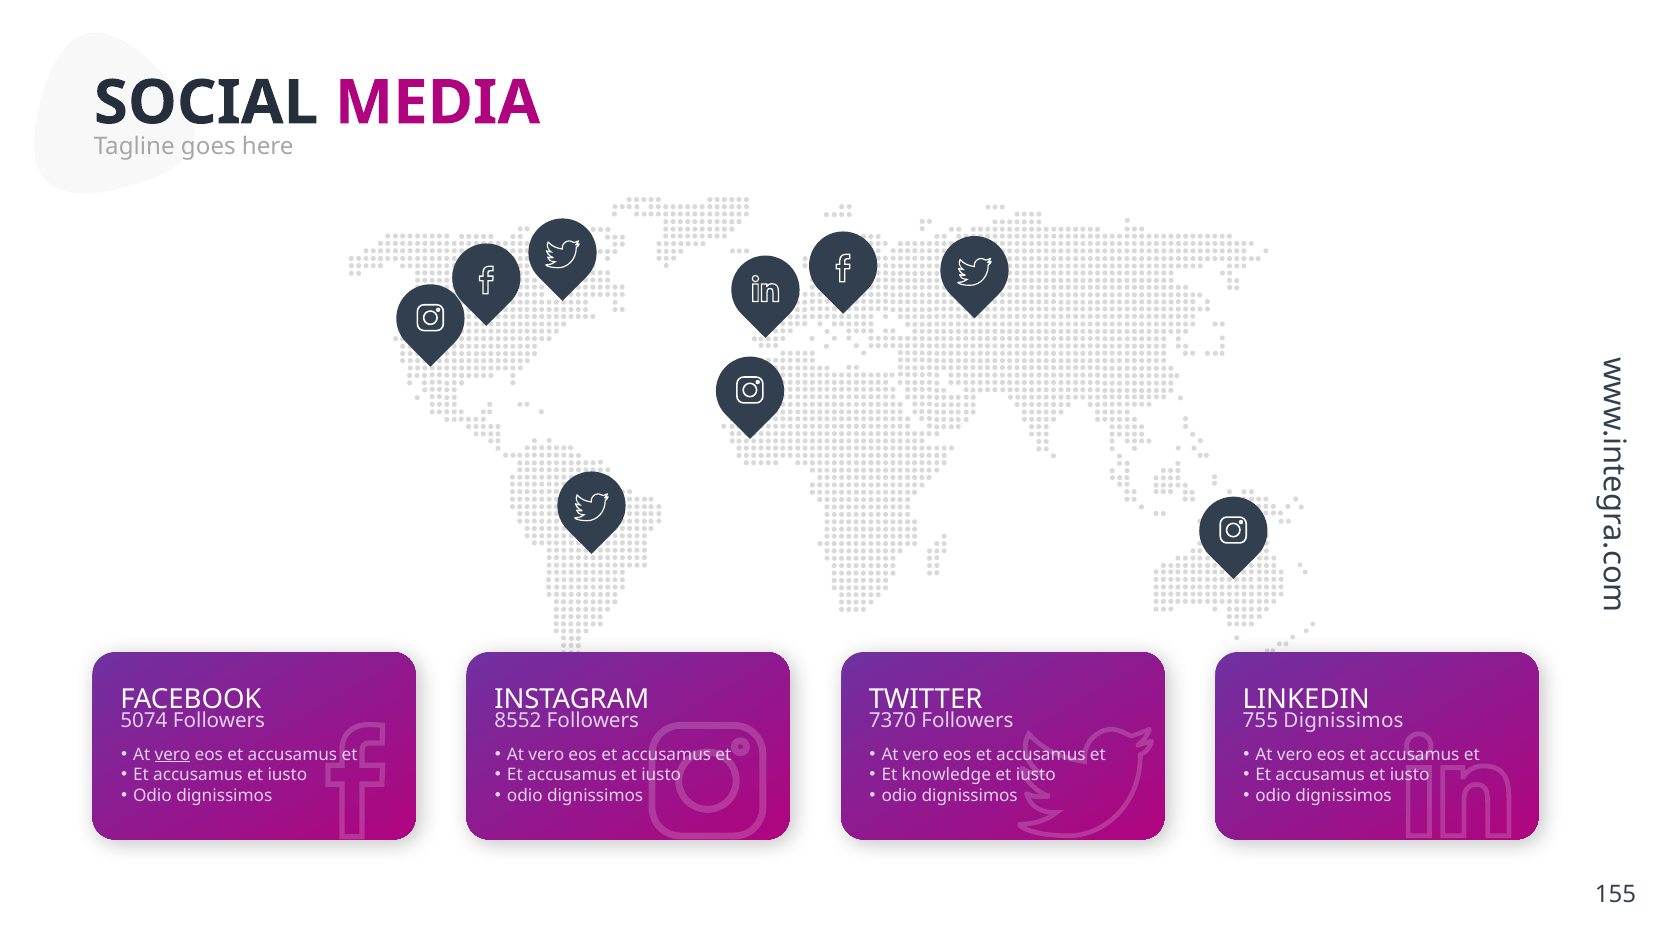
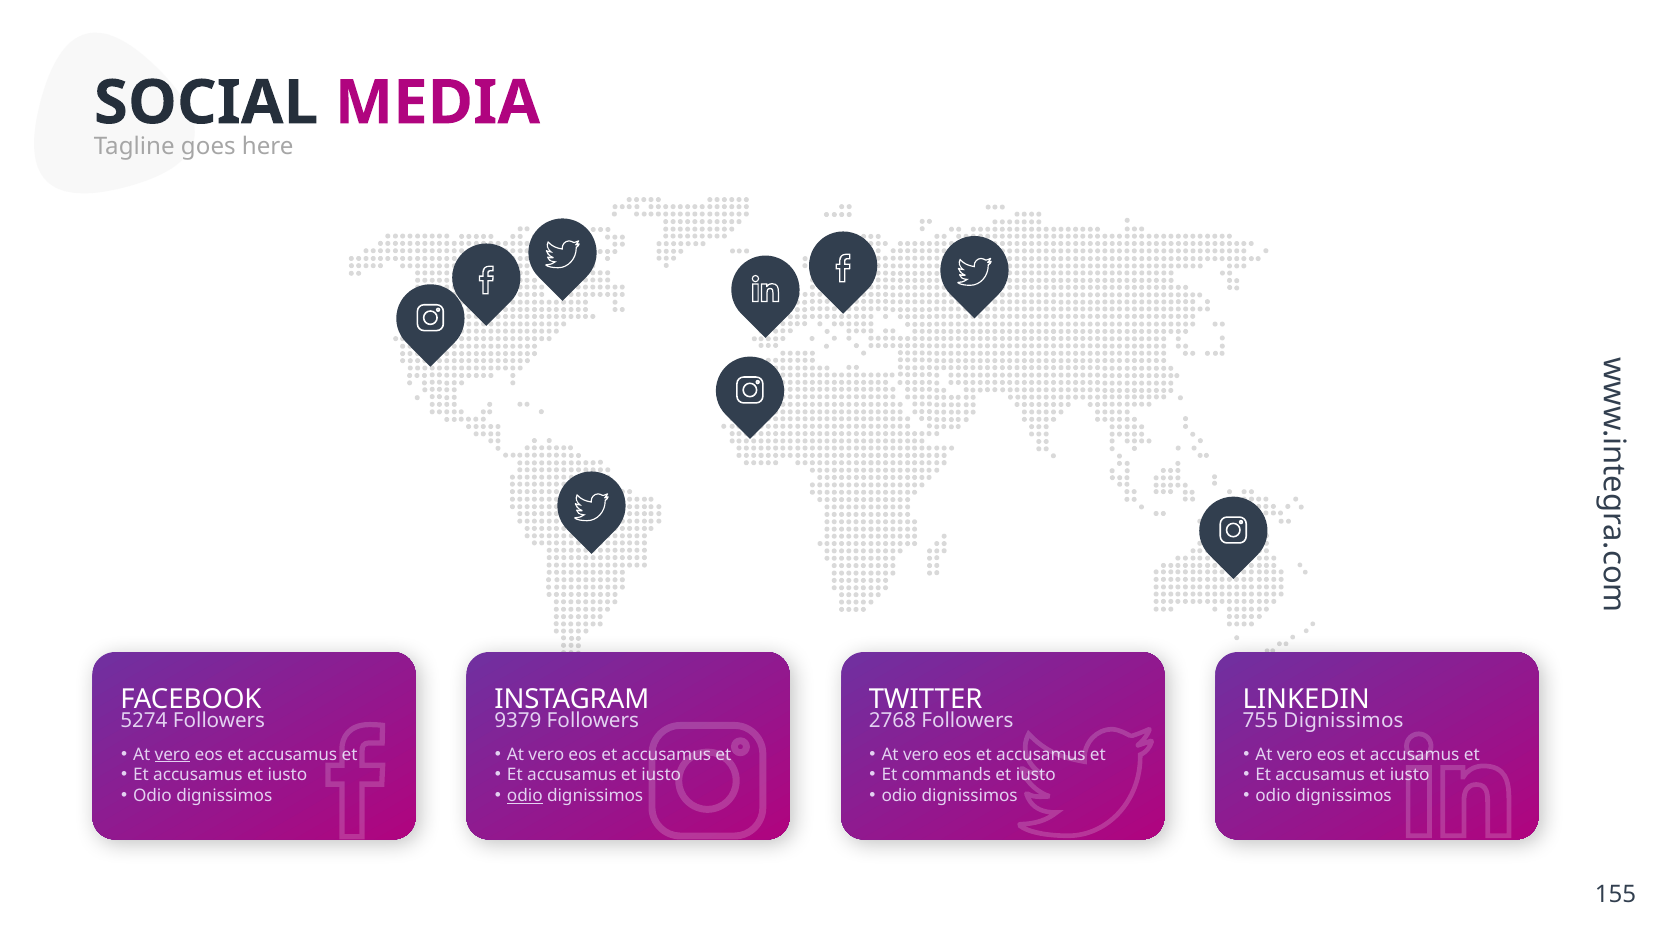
5074: 5074 -> 5274
8552: 8552 -> 9379
7370: 7370 -> 2768
knowledge: knowledge -> commands
odio at (525, 796) underline: none -> present
